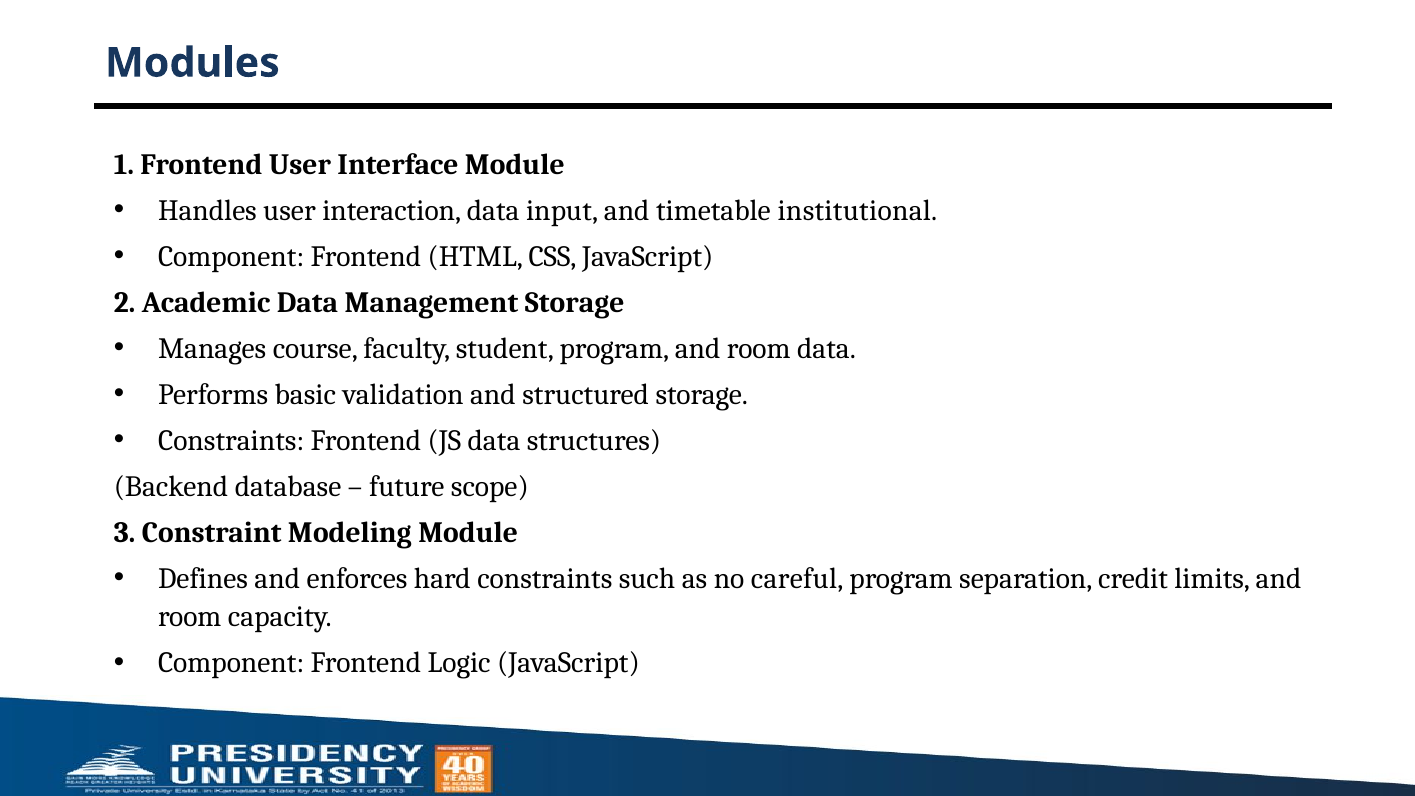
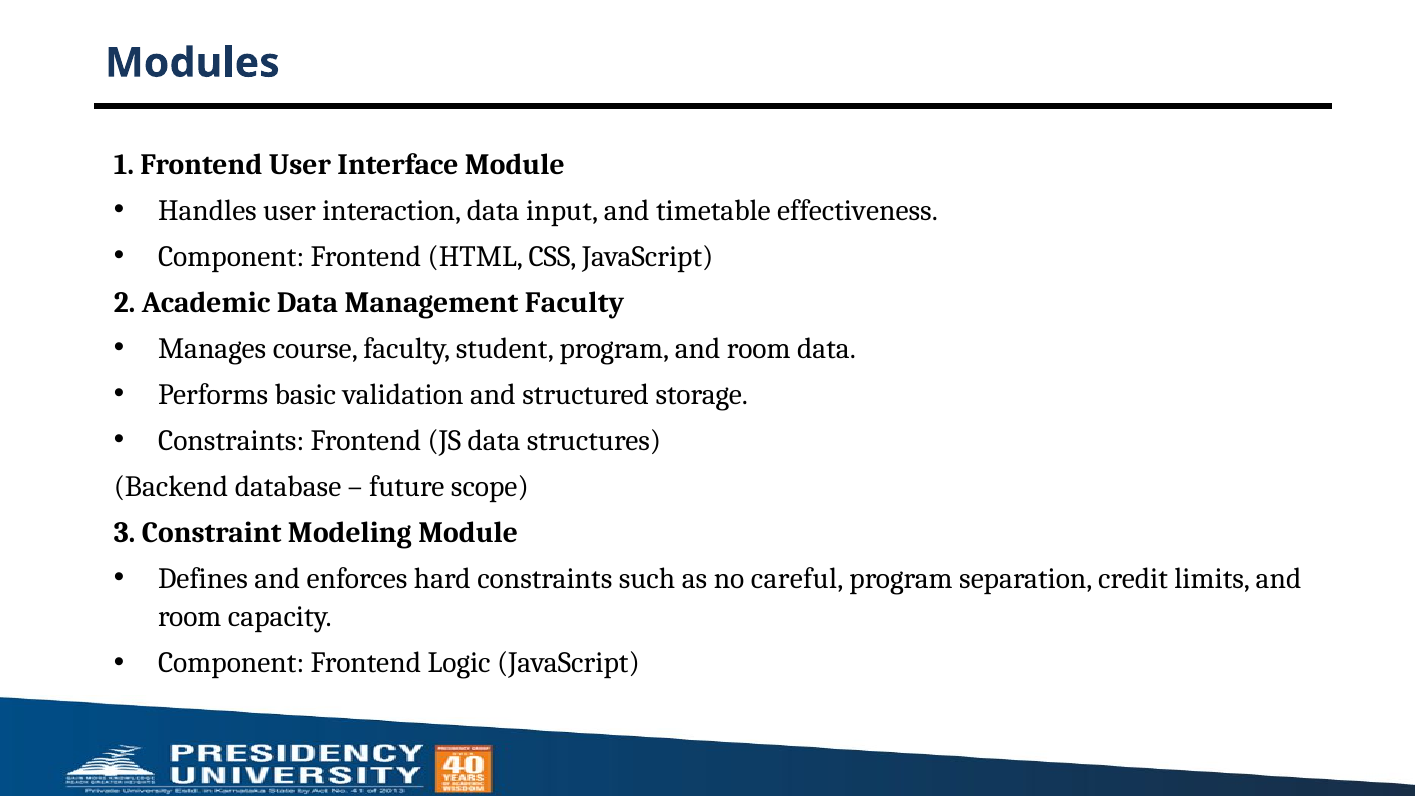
institutional: institutional -> effectiveness
Management Storage: Storage -> Faculty
